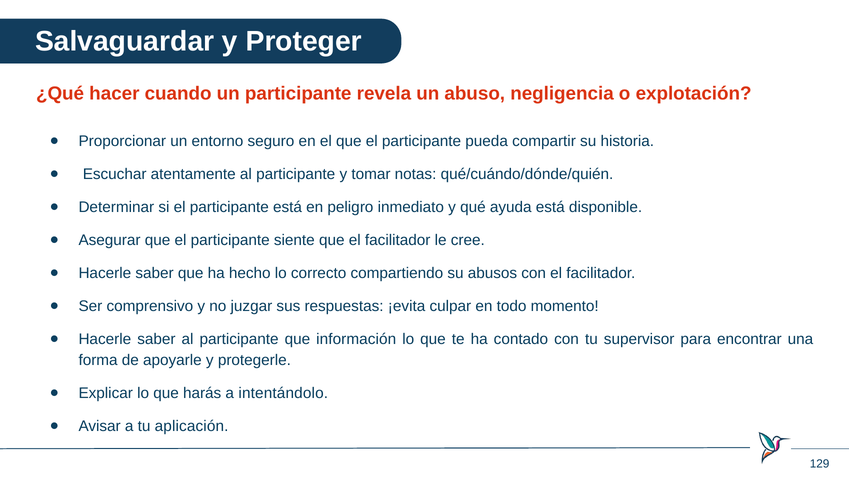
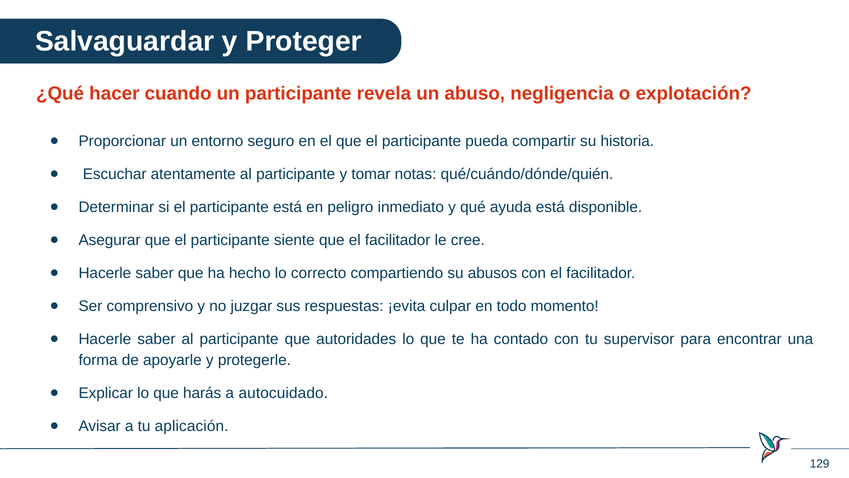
información: información -> autoridades
intentándolo: intentándolo -> autocuidado
